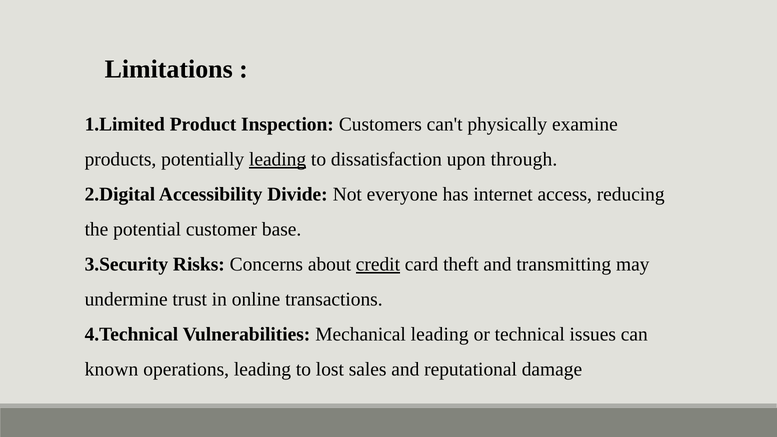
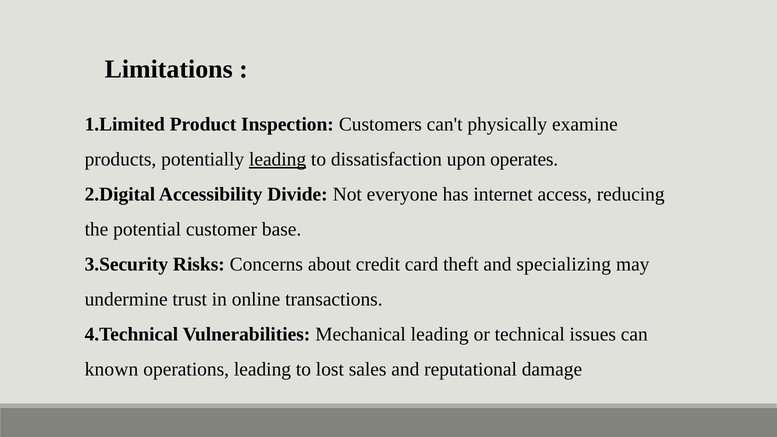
through: through -> operates
credit underline: present -> none
transmitting: transmitting -> specializing
